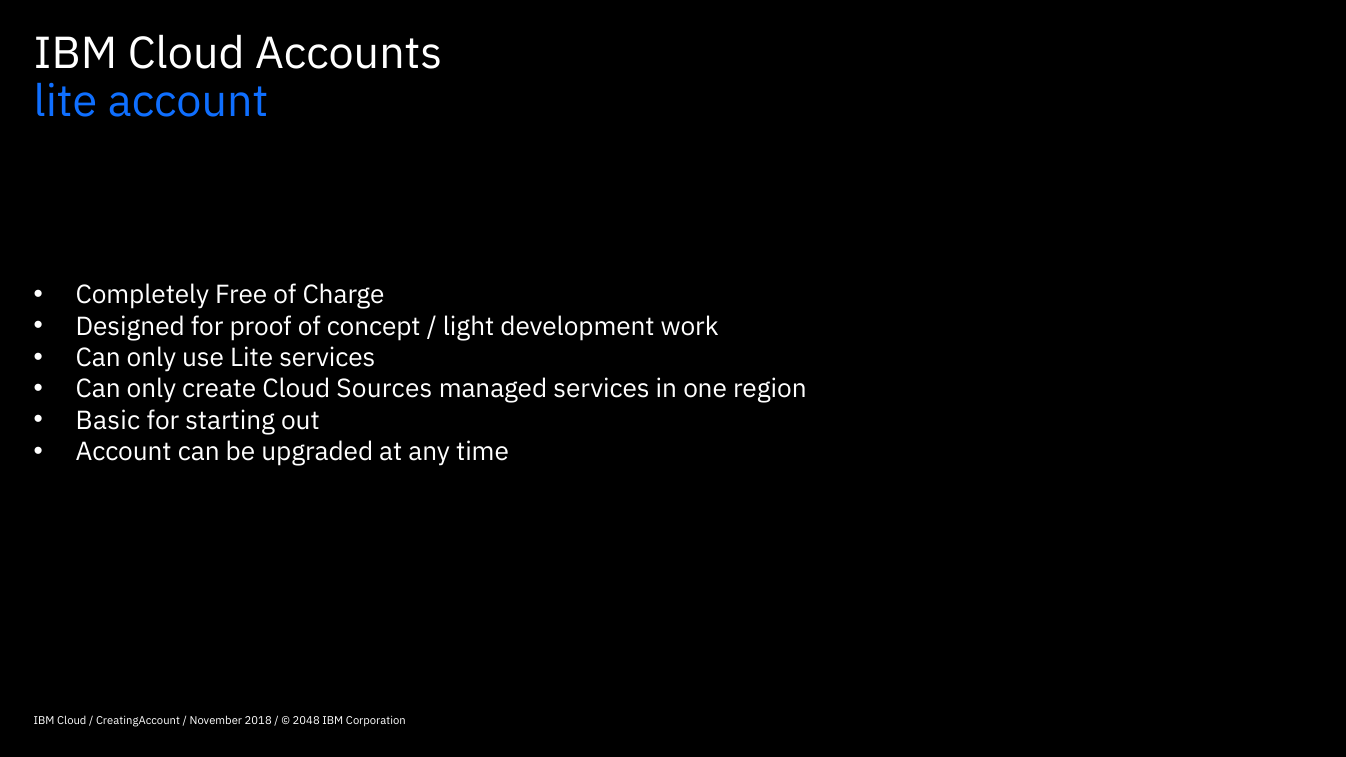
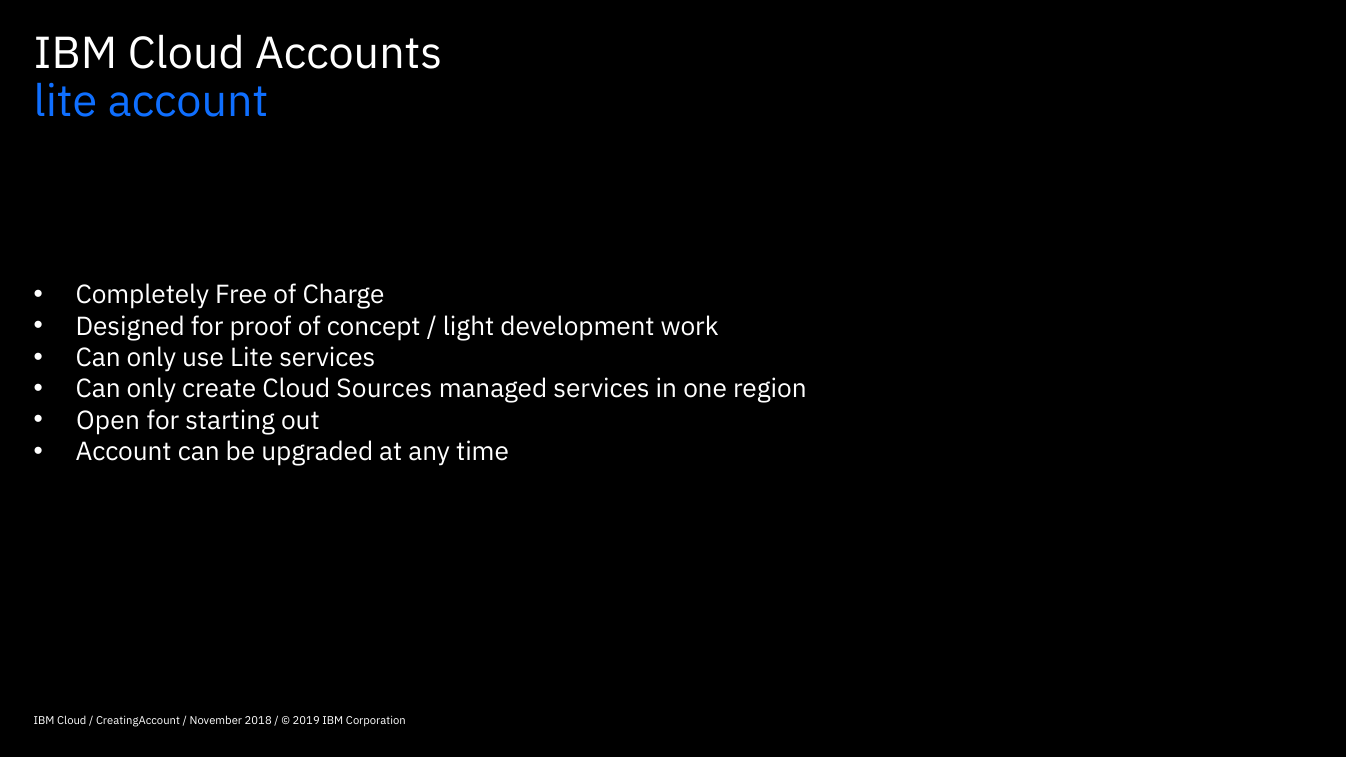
Basic: Basic -> Open
2048: 2048 -> 2019
